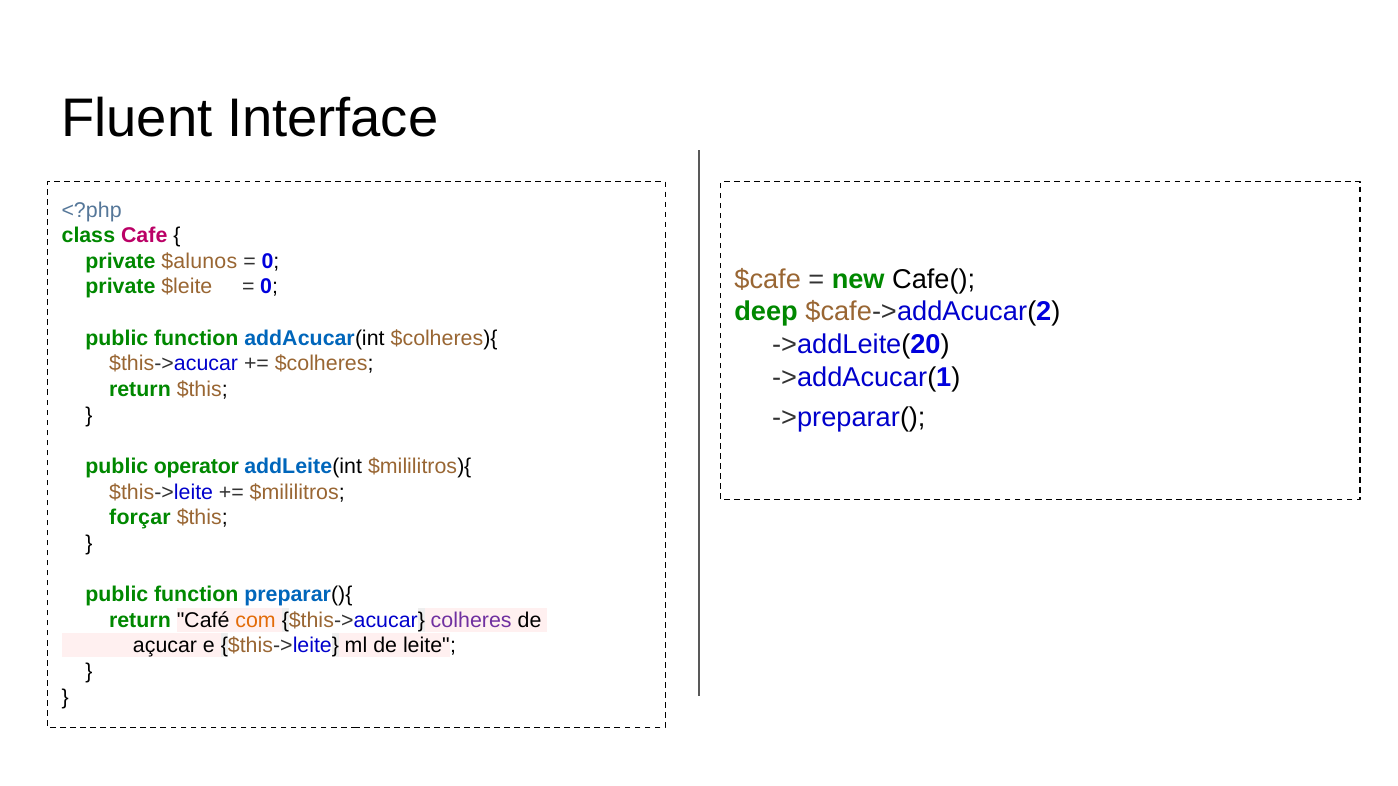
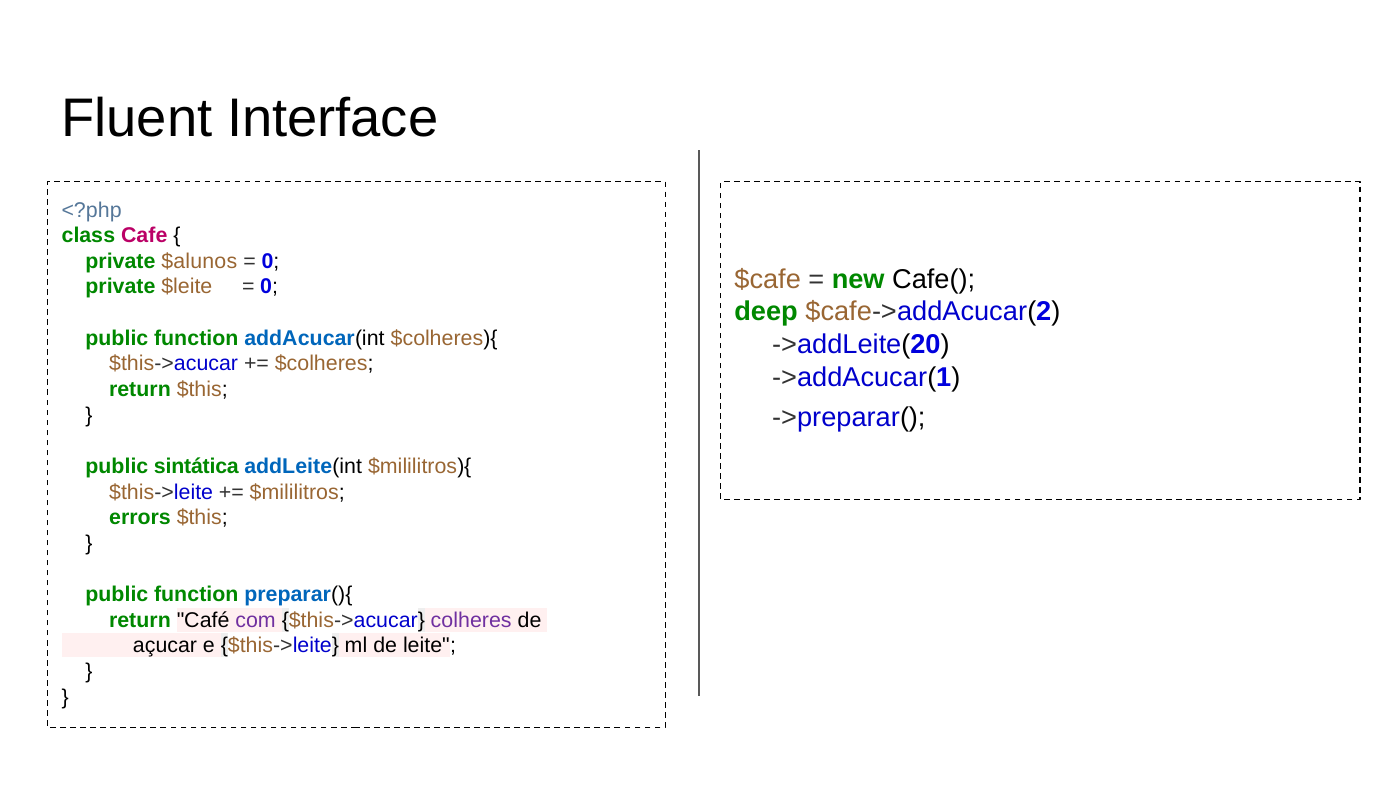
operator: operator -> sintática
forçar: forçar -> errors
com colour: orange -> purple
